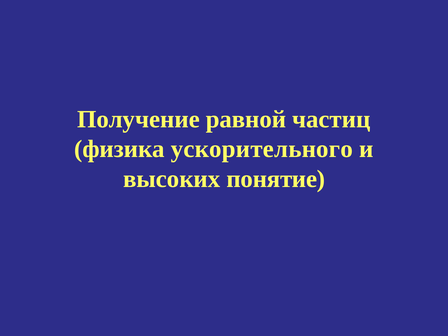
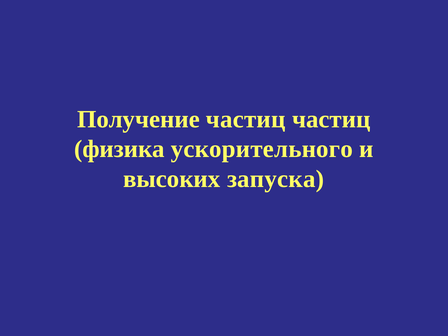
Получение равной: равной -> частиц
понятие: понятие -> запуска
